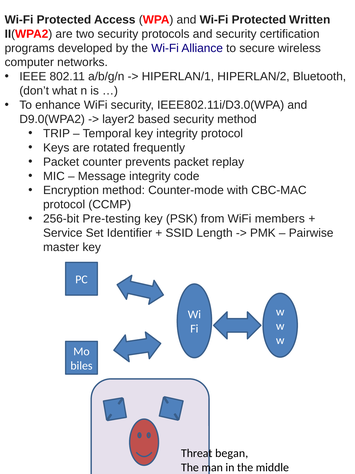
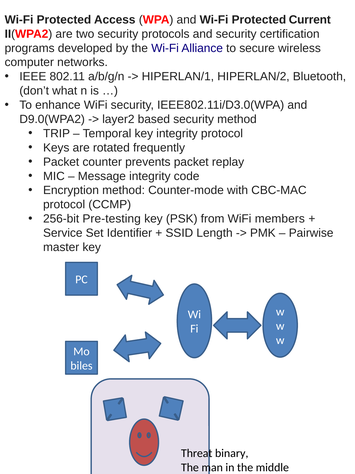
Written: Written -> Current
began: began -> binary
